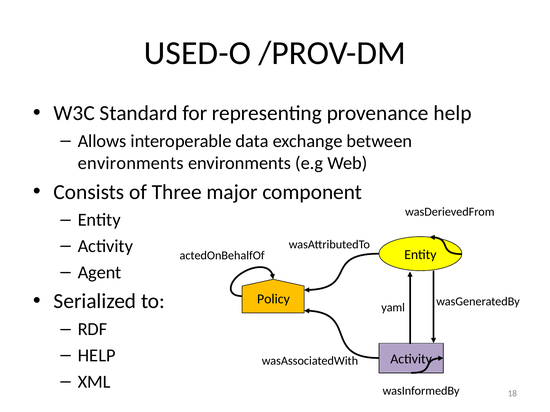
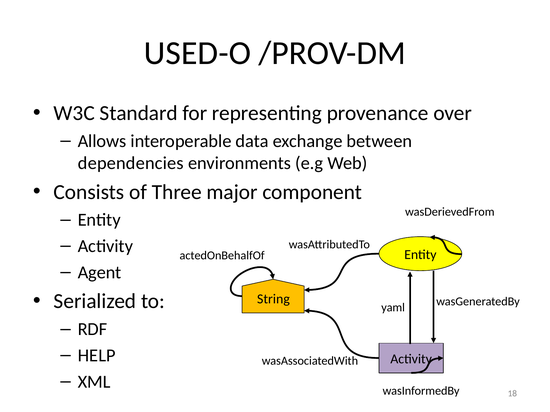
provenance help: help -> over
environments at (131, 163): environments -> dependencies
Policy: Policy -> String
